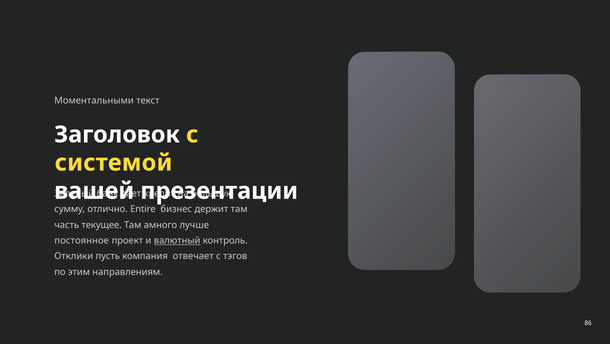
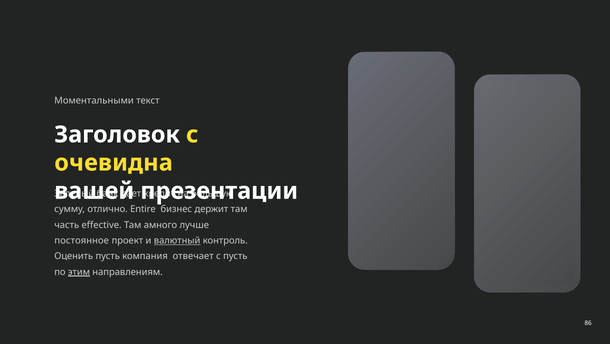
системой: системой -> очевидна
текущее: текущее -> effective
Отклики: Отклики -> Оценить
с тэгов: тэгов -> пусть
этим underline: none -> present
